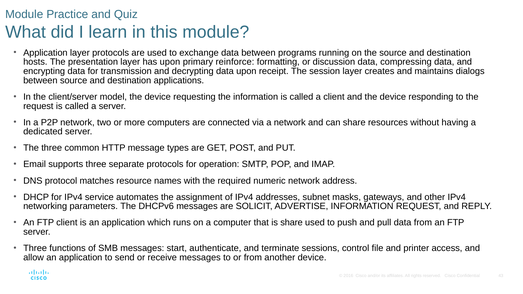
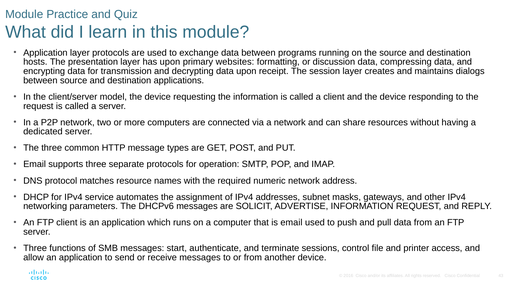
reinforce: reinforce -> websites
is share: share -> email
